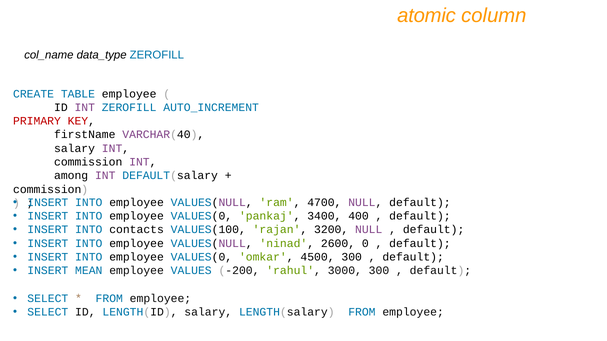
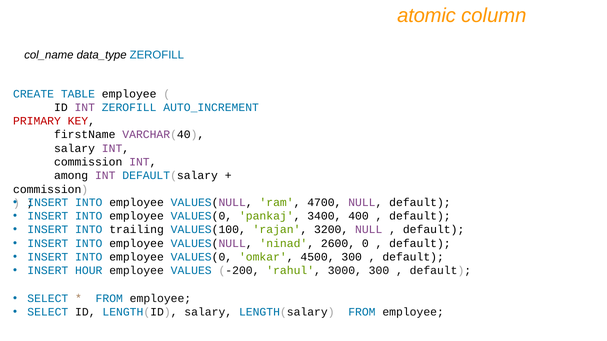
contacts: contacts -> trailing
MEAN: MEAN -> HOUR
